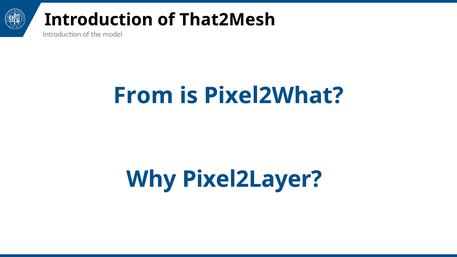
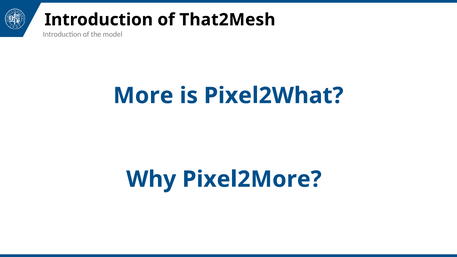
From: From -> More
Pixel2Layer: Pixel2Layer -> Pixel2More
